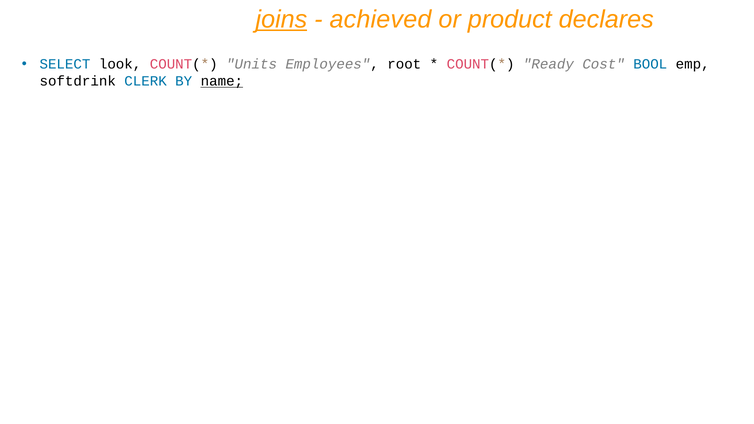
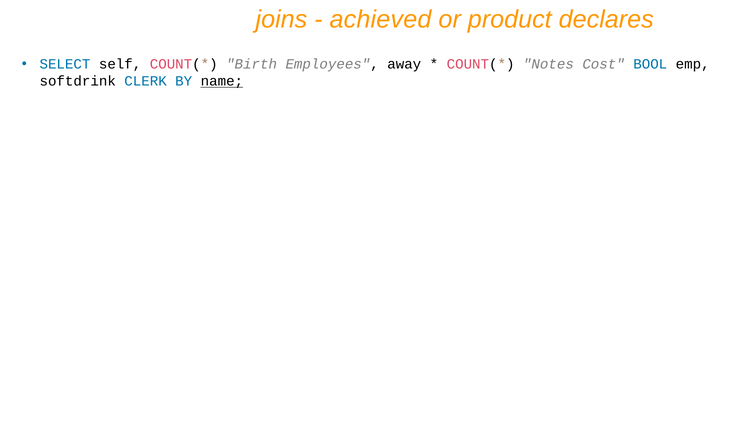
joins underline: present -> none
look: look -> self
Units: Units -> Birth
root: root -> away
Ready: Ready -> Notes
